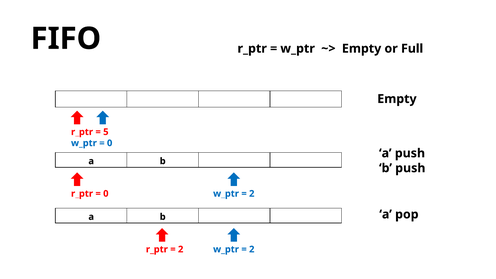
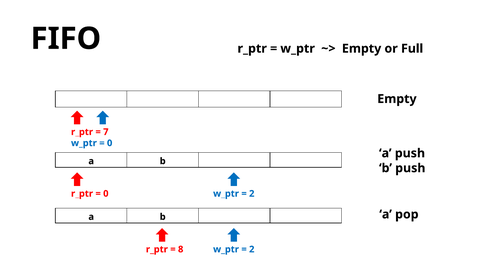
5: 5 -> 7
2 at (181, 249): 2 -> 8
